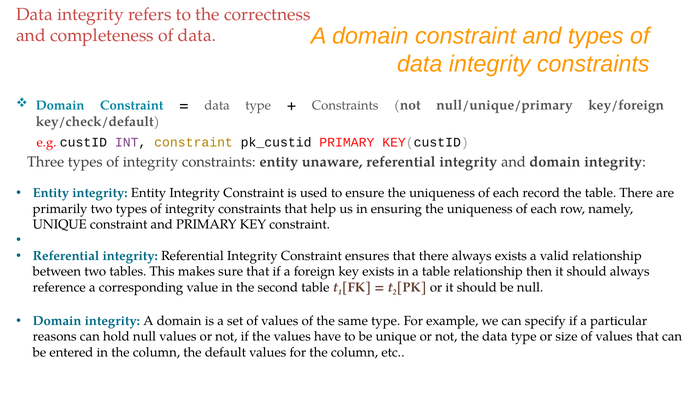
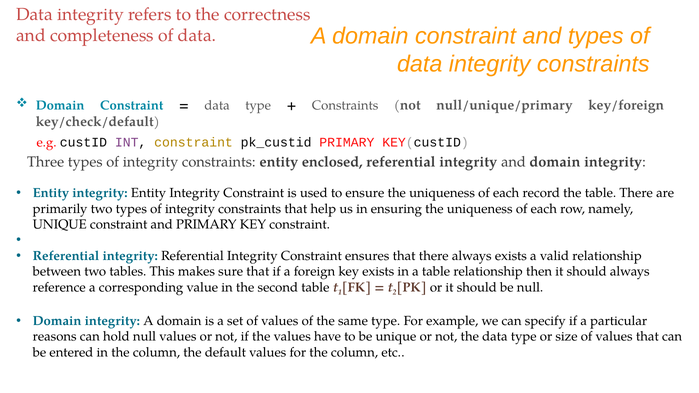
unaware: unaware -> enclosed
